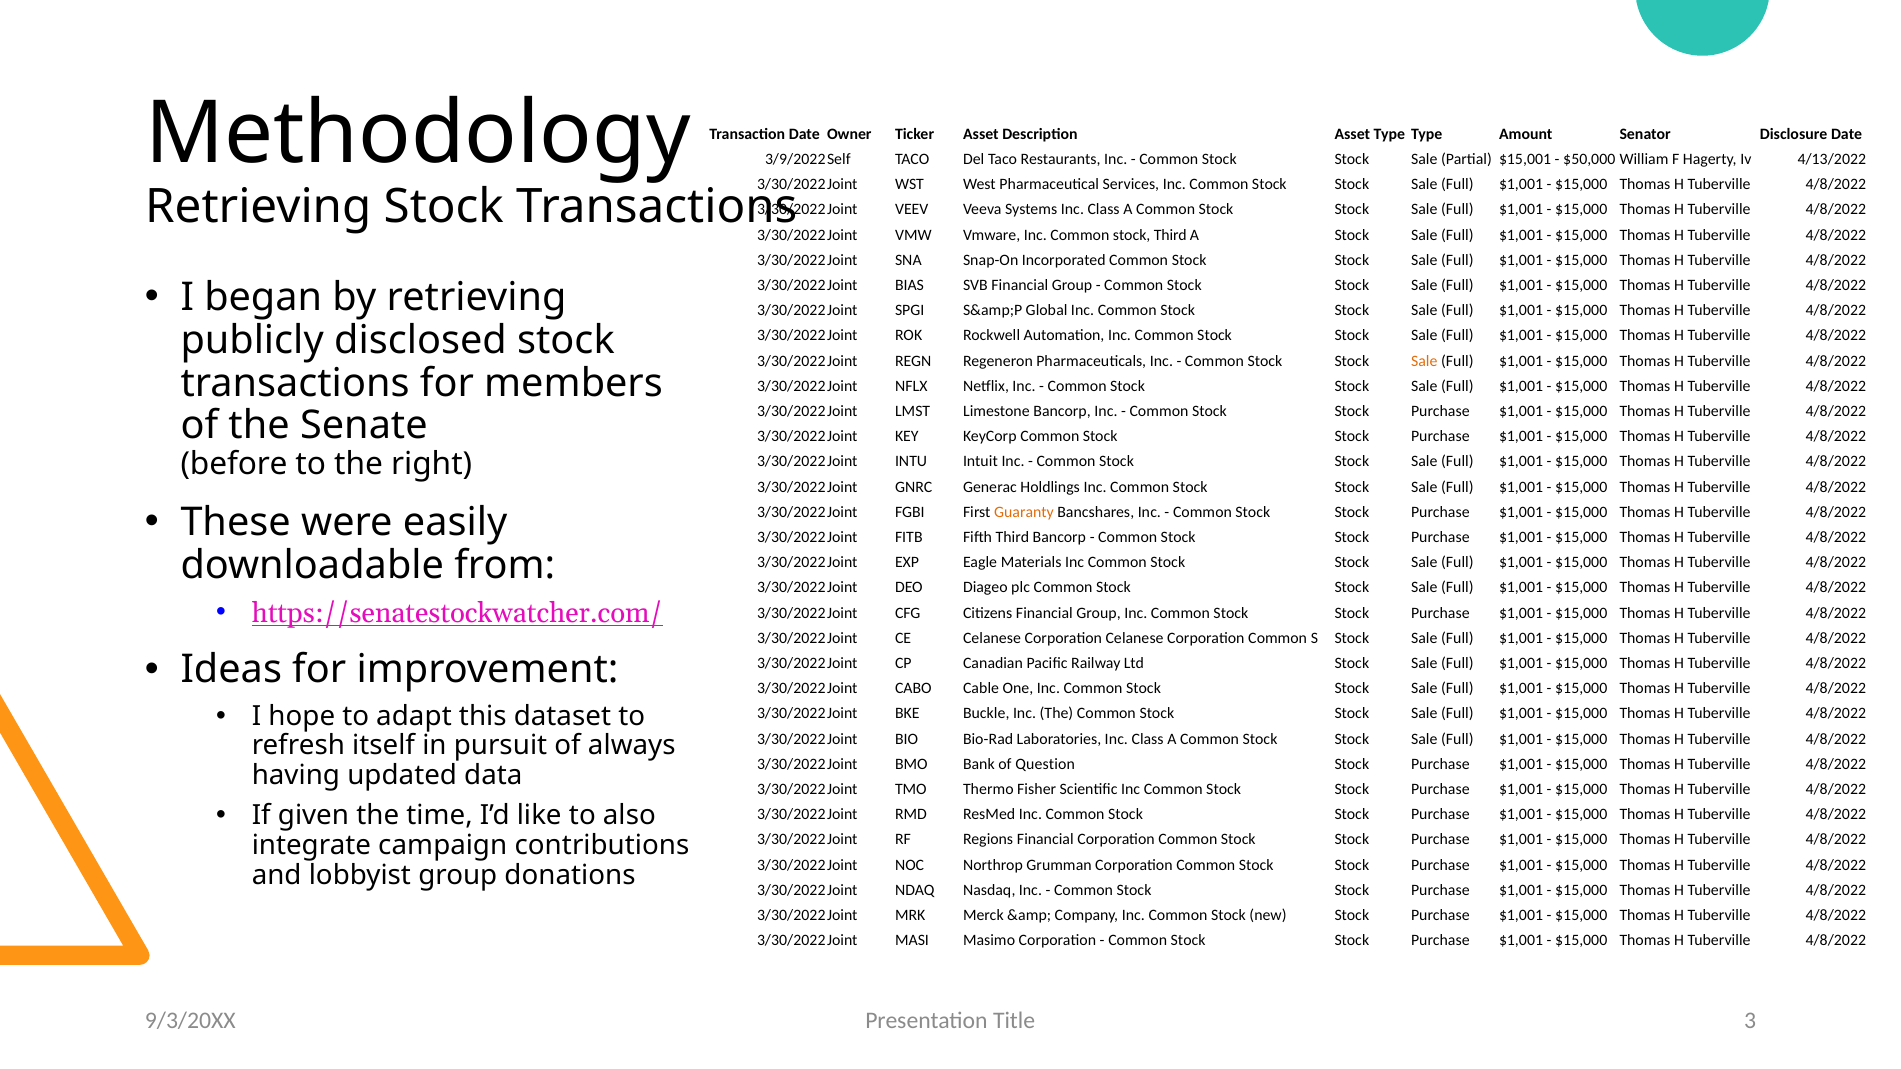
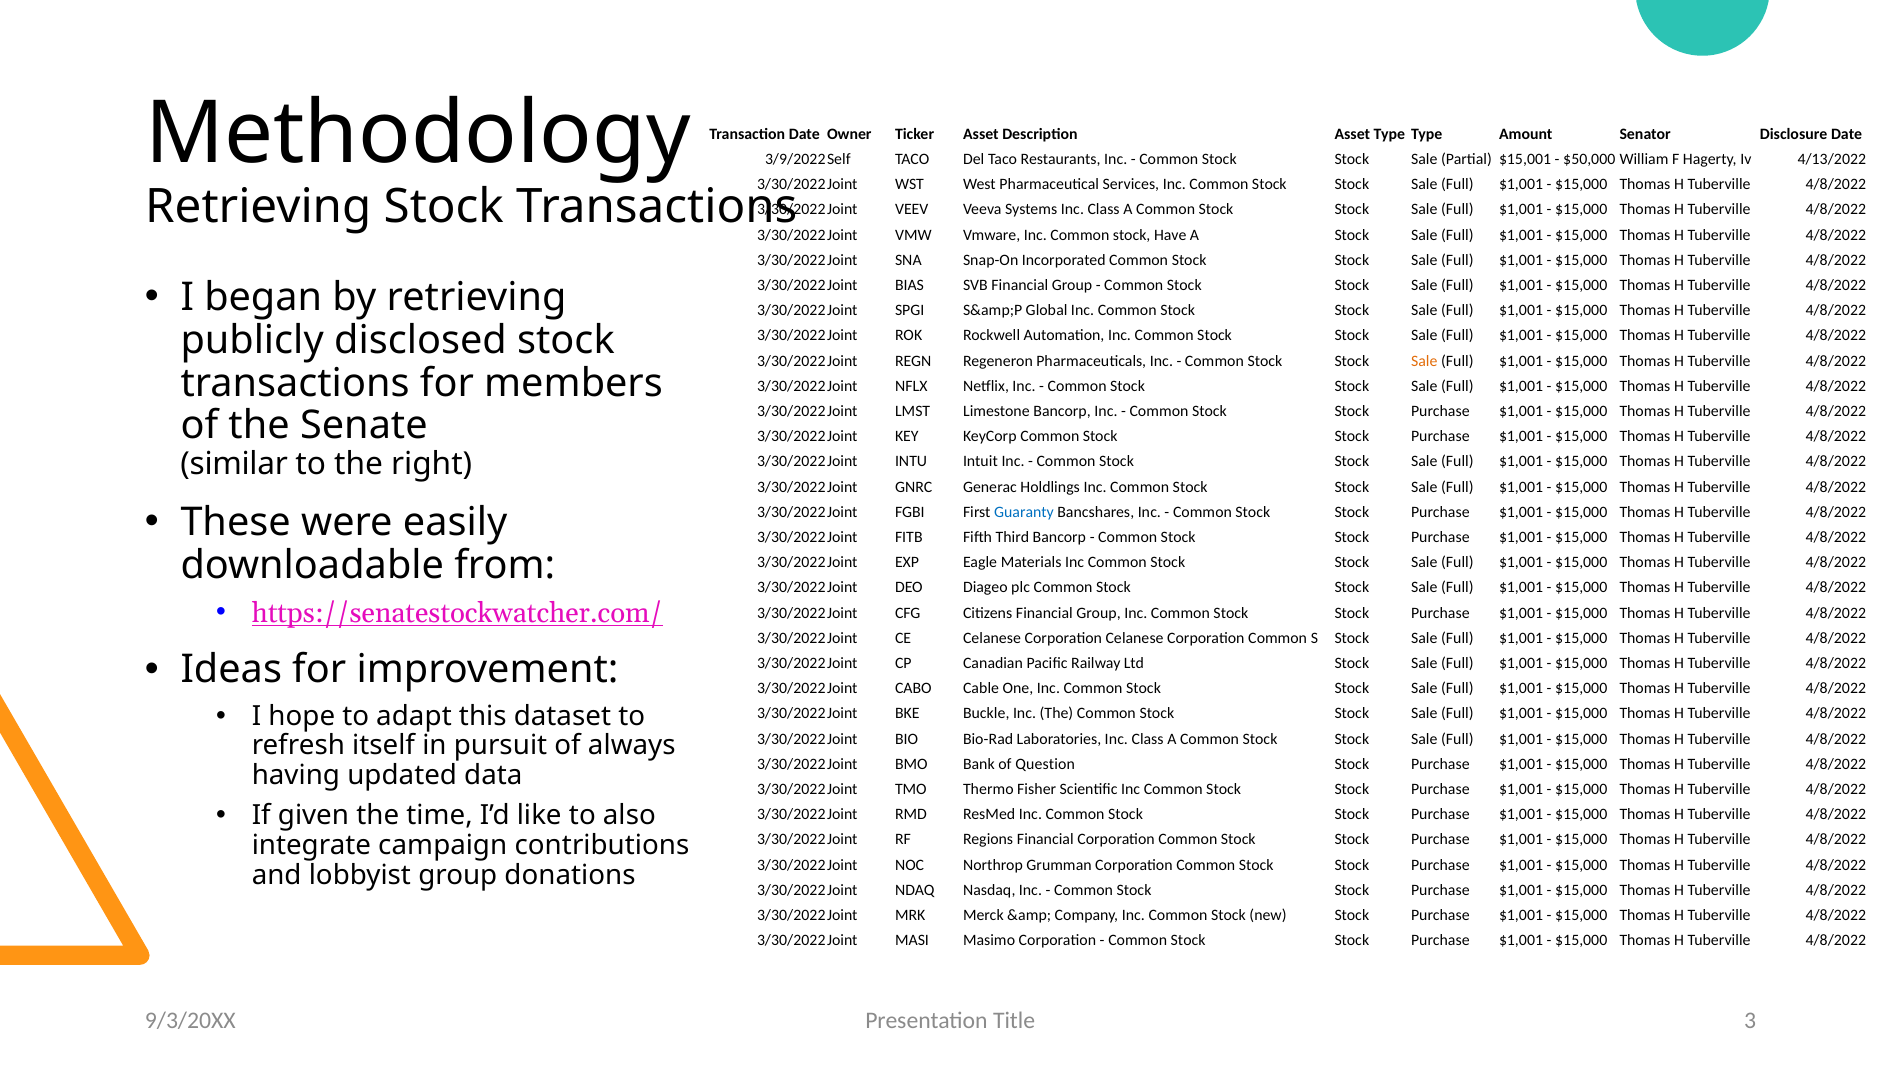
stock Third: Third -> Have
before: before -> similar
Guaranty colour: orange -> blue
